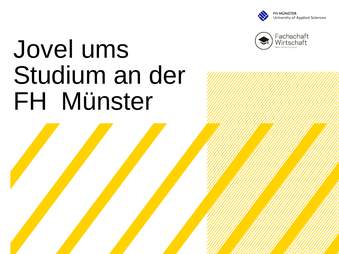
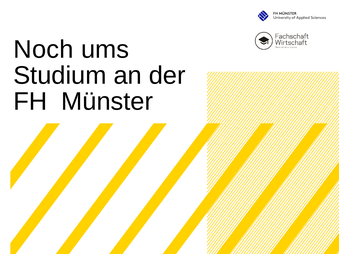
Jovel: Jovel -> Noch
